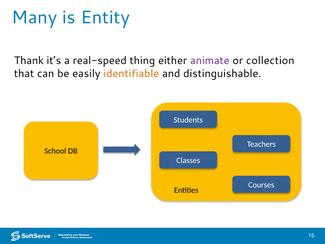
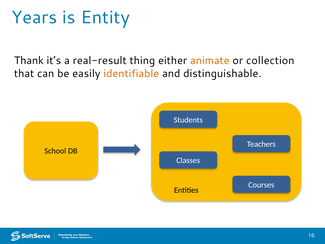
Many: Many -> Years
real-speed: real-speed -> real-result
animate colour: purple -> orange
